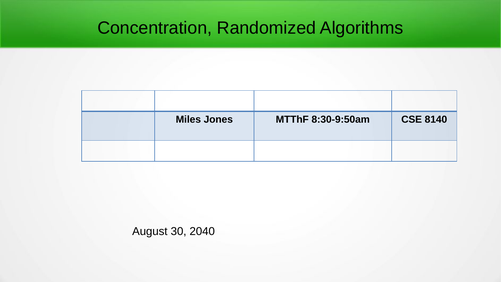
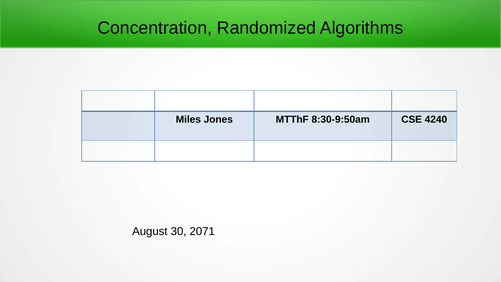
8140: 8140 -> 4240
2040: 2040 -> 2071
